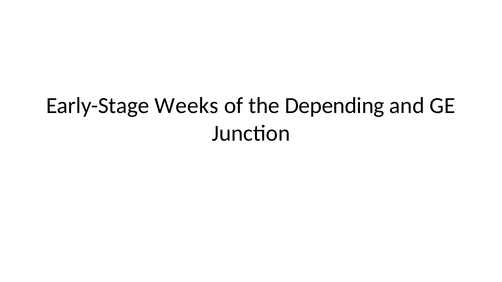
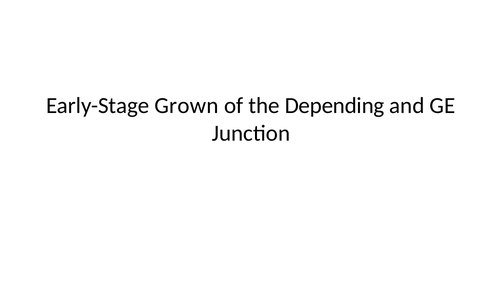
Weeks: Weeks -> Grown
